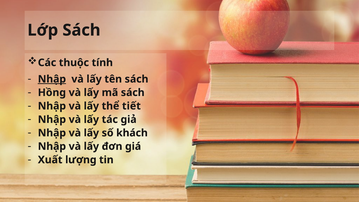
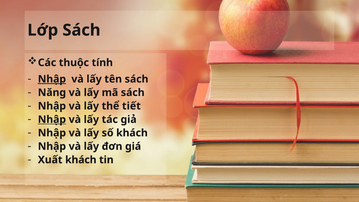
Hồng: Hồng -> Năng
Nhập at (52, 119) underline: none -> present
Xuất lượng: lượng -> khách
